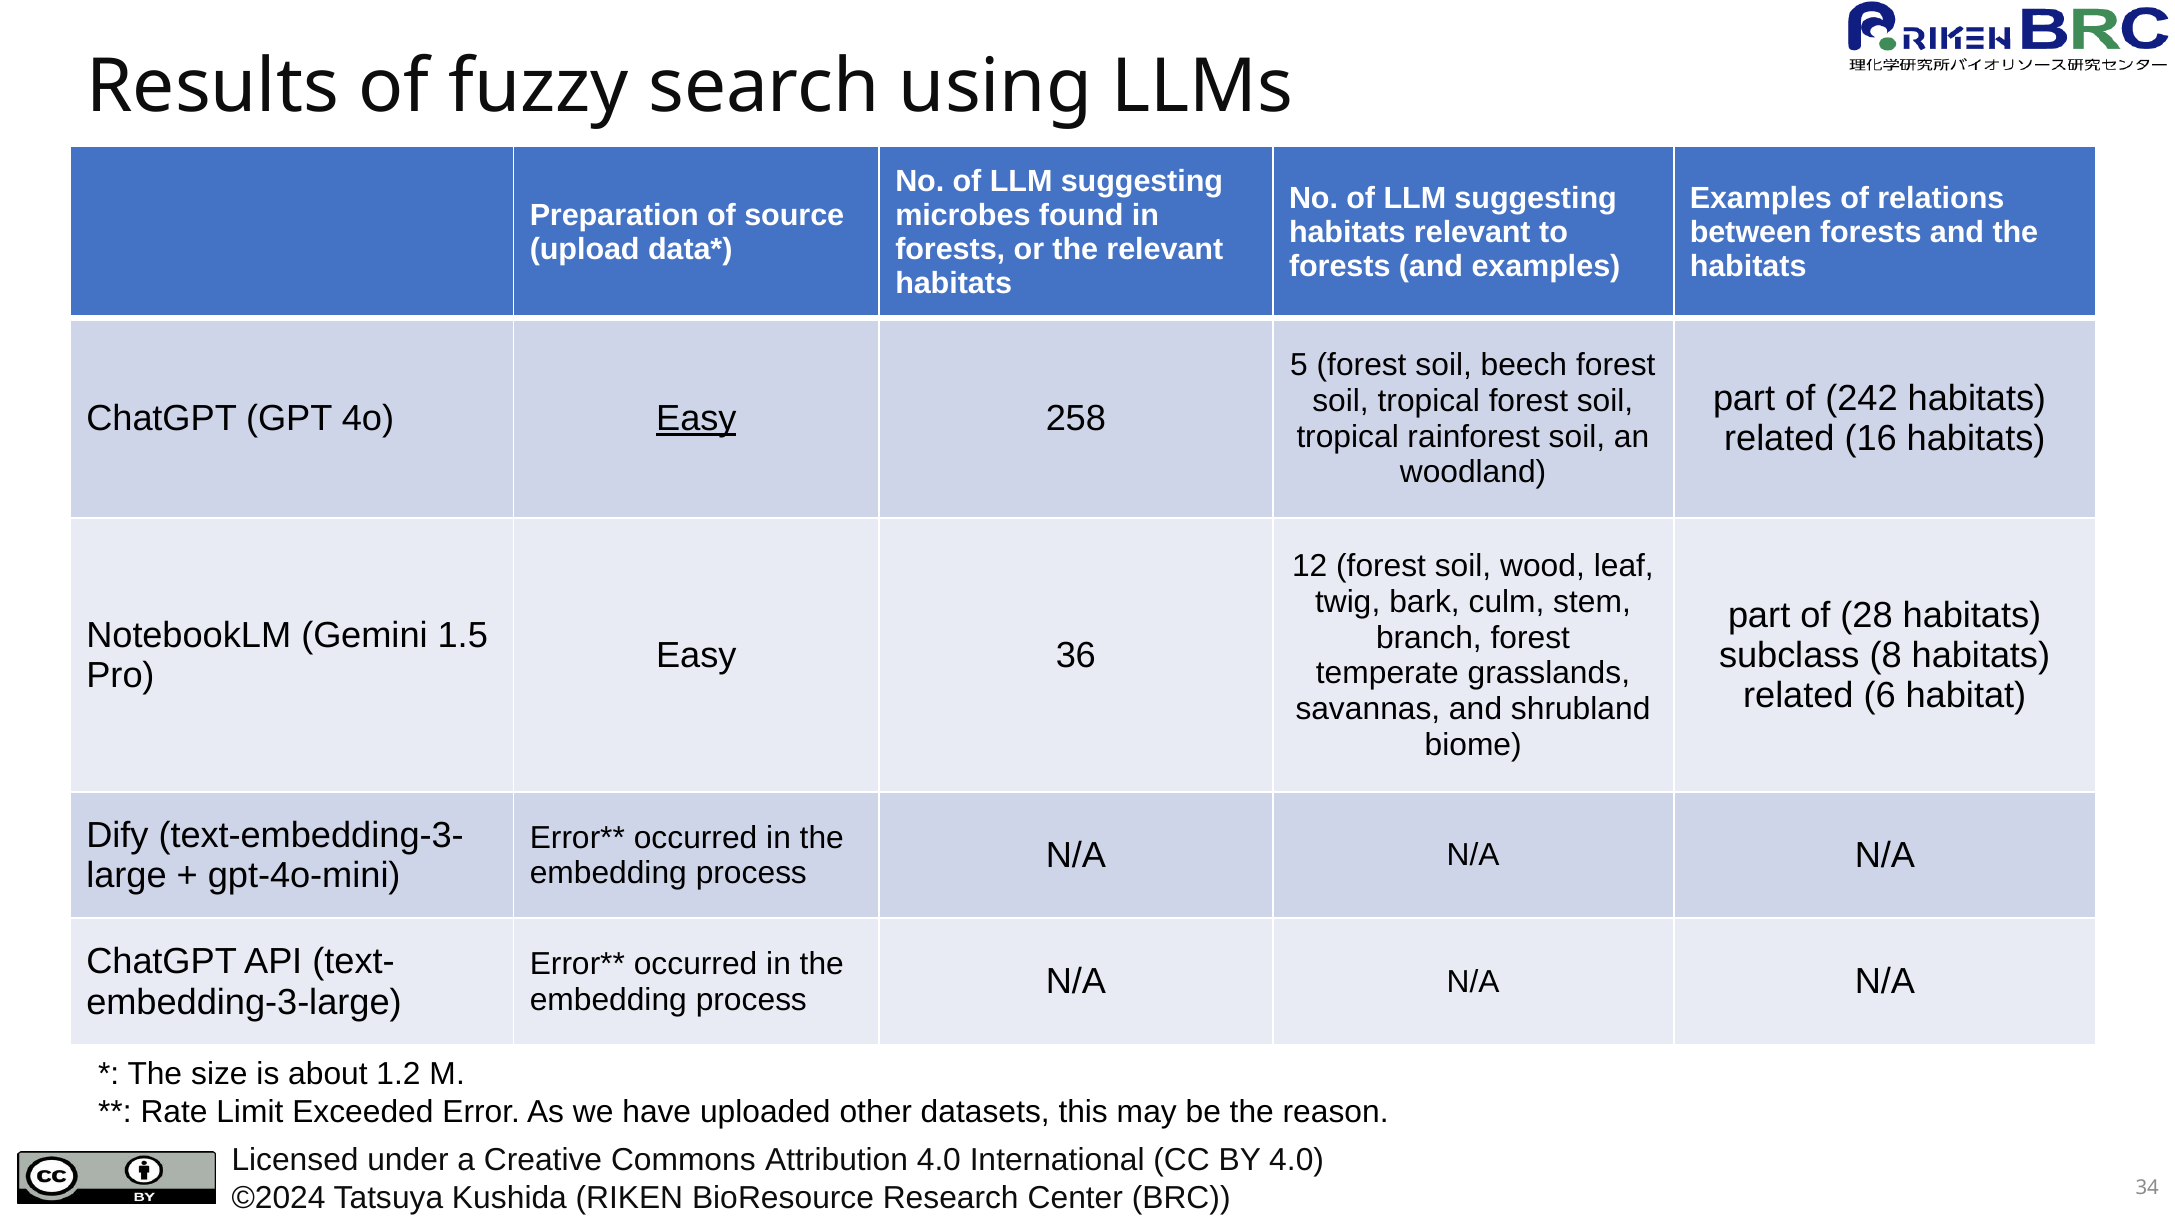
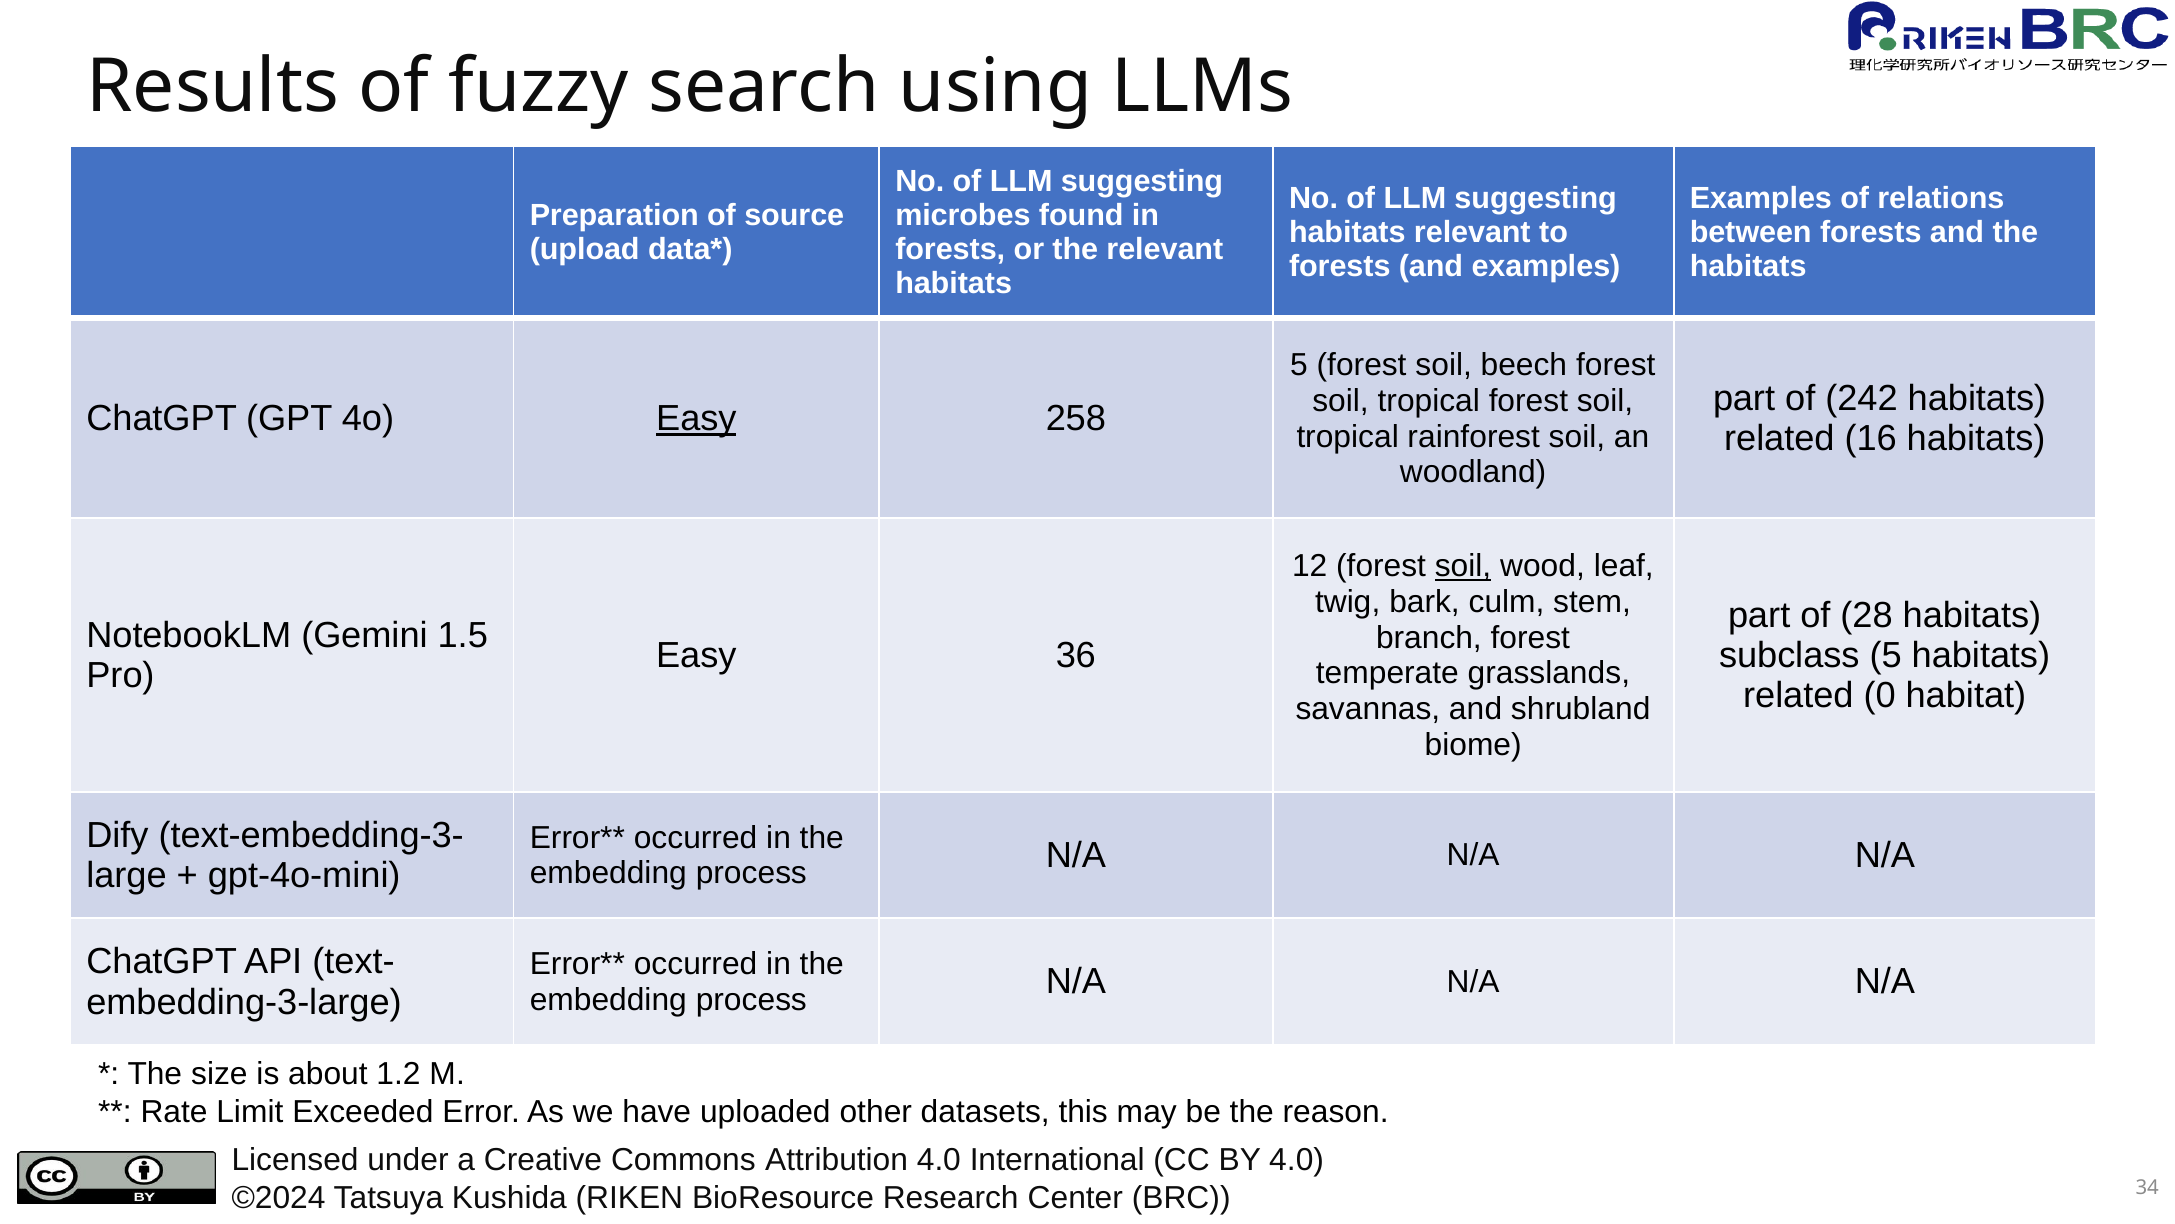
soil at (1463, 566) underline: none -> present
subclass 8: 8 -> 5
6: 6 -> 0
